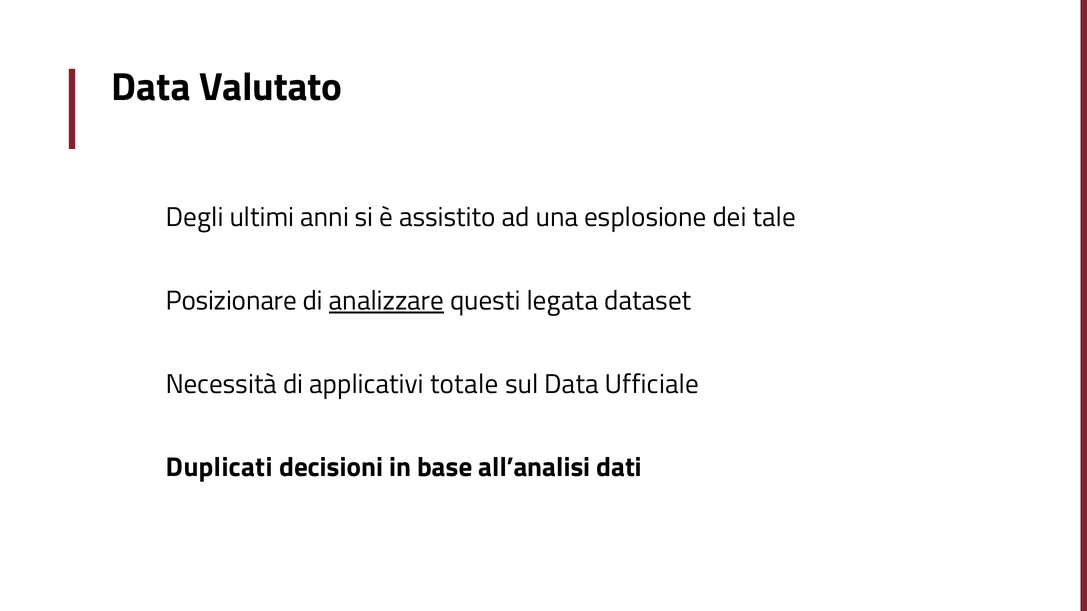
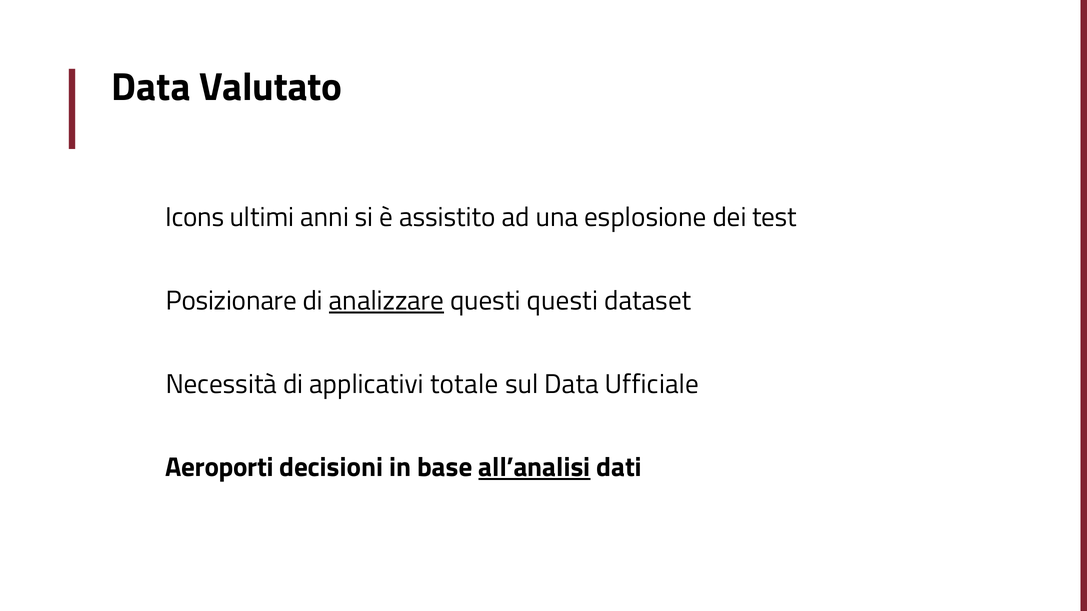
Degli: Degli -> Icons
tale: tale -> test
questi legata: legata -> questi
Duplicati: Duplicati -> Aeroporti
all’analisi underline: none -> present
